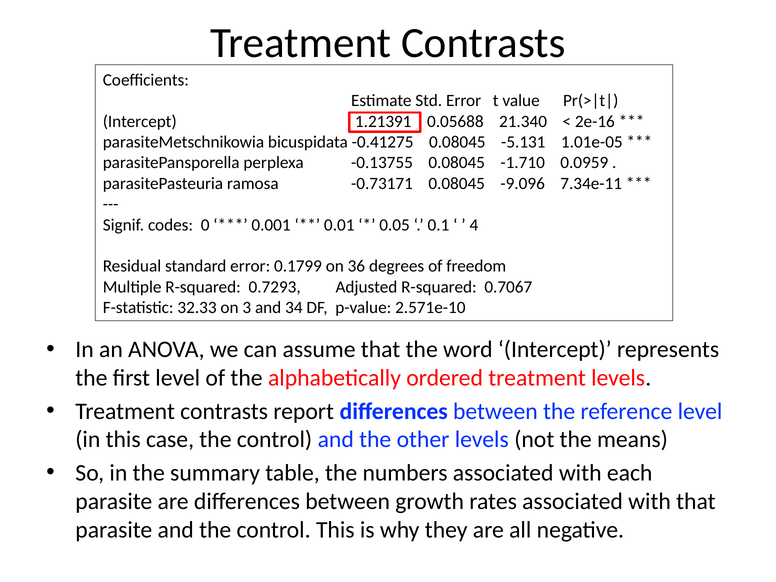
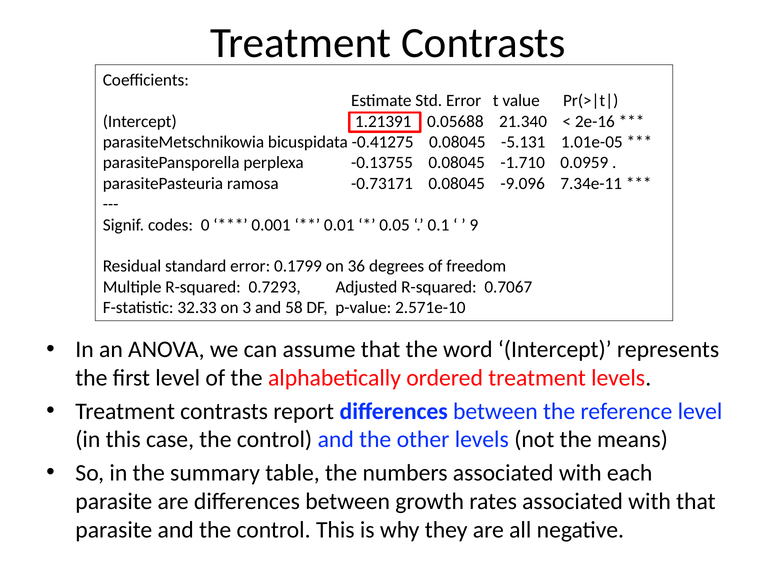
4: 4 -> 9
34: 34 -> 58
